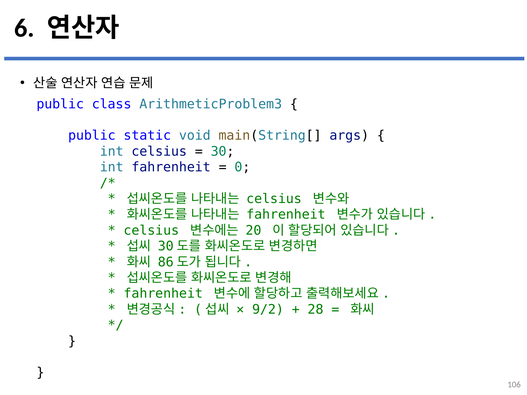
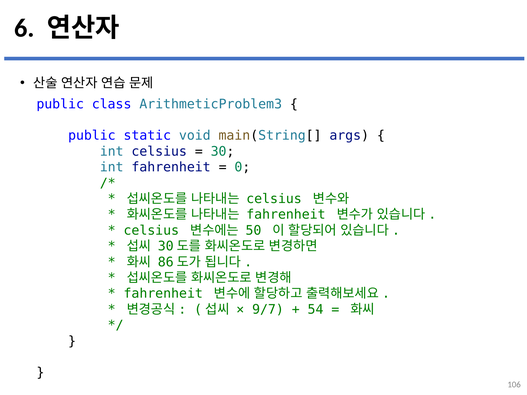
20: 20 -> 50
9/2: 9/2 -> 9/7
28: 28 -> 54
